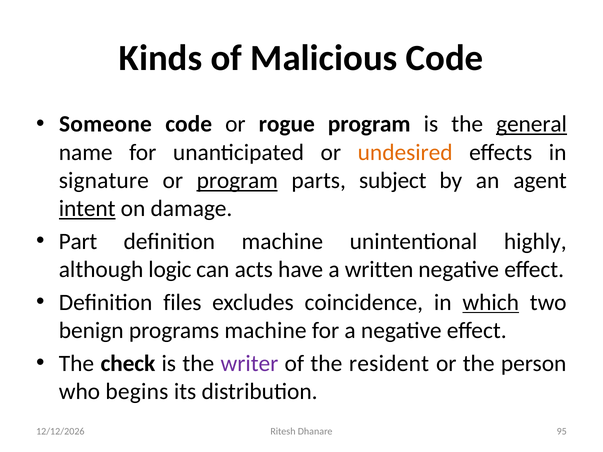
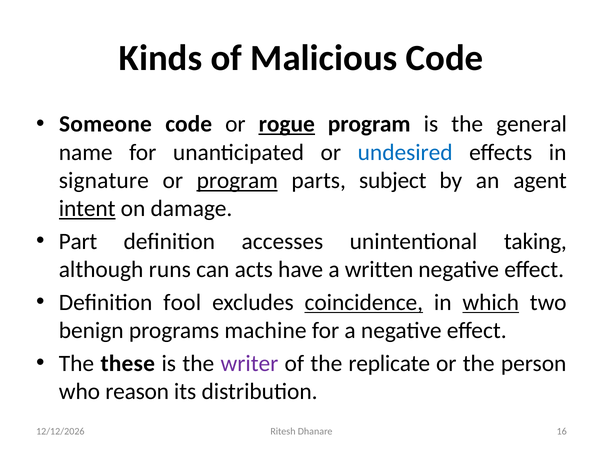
rogue underline: none -> present
general underline: present -> none
undesired colour: orange -> blue
definition machine: machine -> accesses
highly: highly -> taking
logic: logic -> runs
files: files -> fool
coincidence underline: none -> present
check: check -> these
resident: resident -> replicate
begins: begins -> reason
95: 95 -> 16
